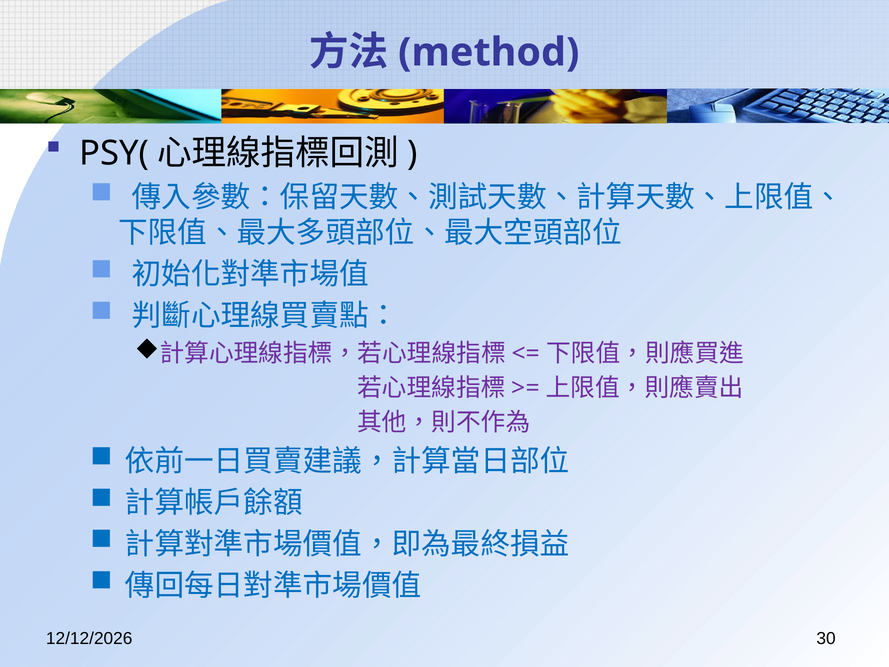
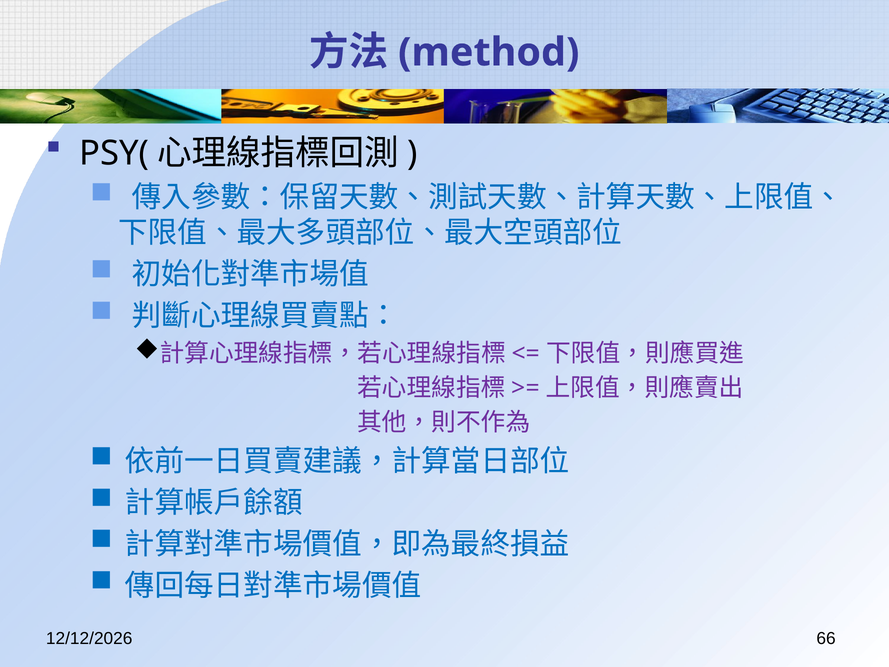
30: 30 -> 66
